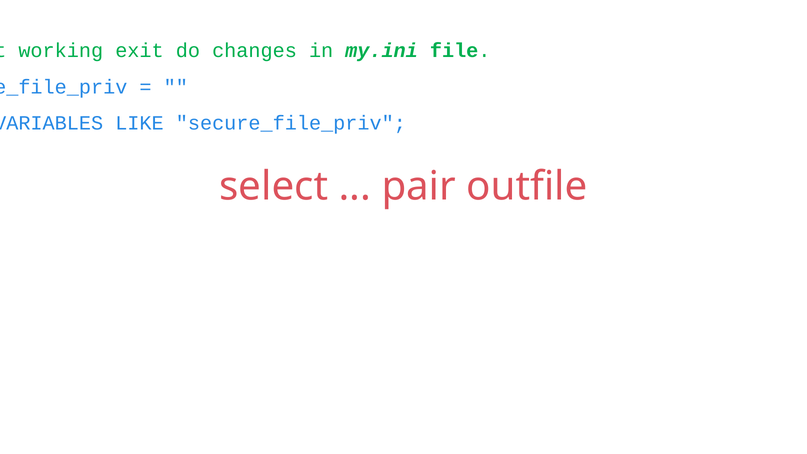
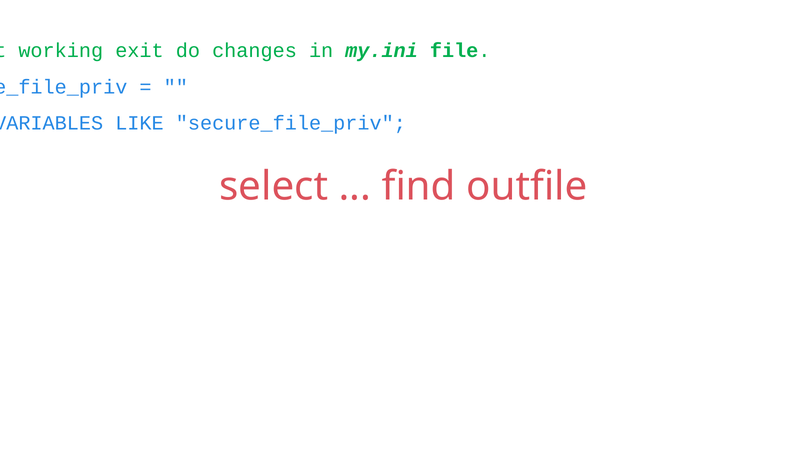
pair: pair -> find
